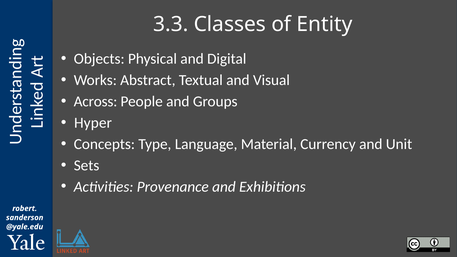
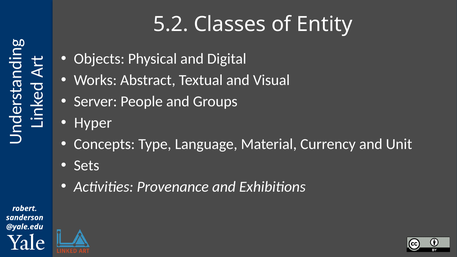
3.3: 3.3 -> 5.2
Across: Across -> Server
